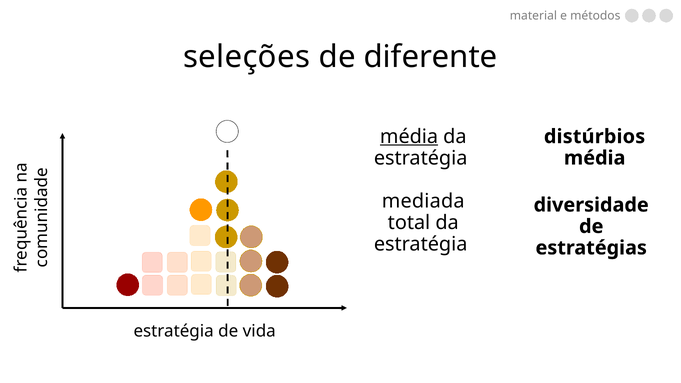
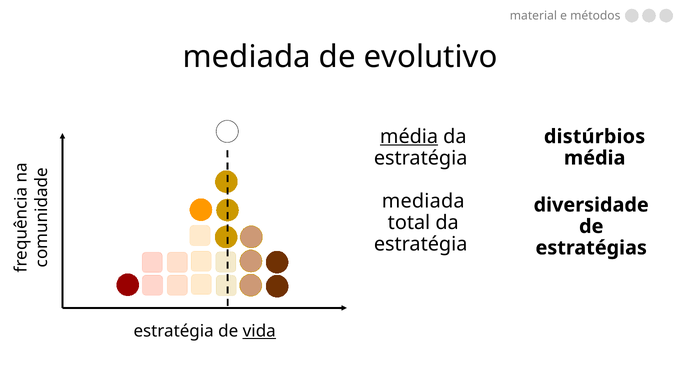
seleções at (247, 57): seleções -> mediada
diferente: diferente -> evolutivo
vida underline: none -> present
